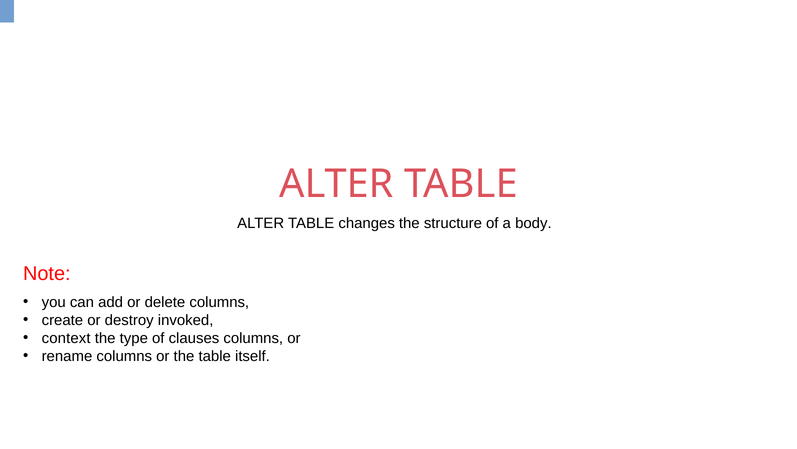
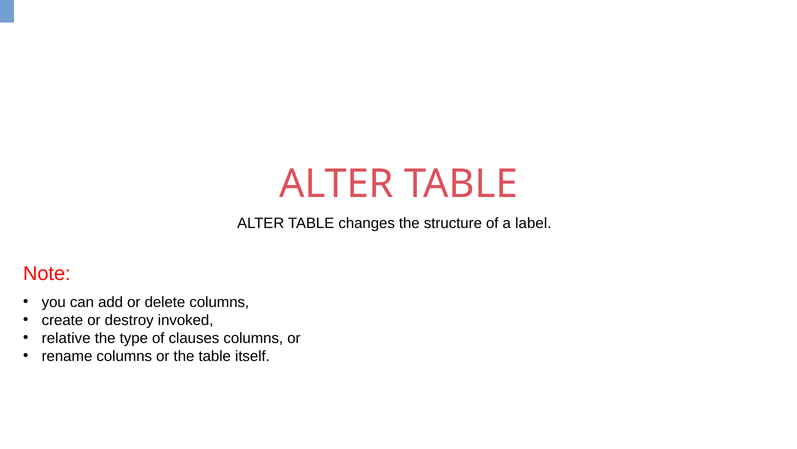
body: body -> label
context: context -> relative
